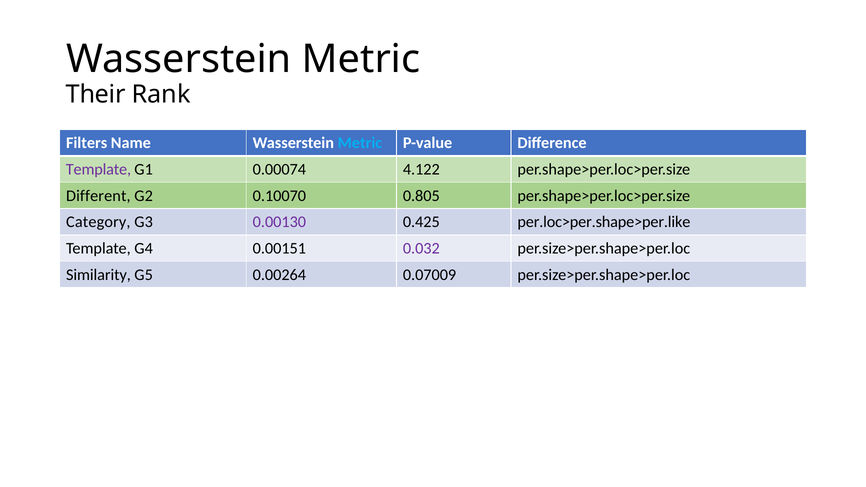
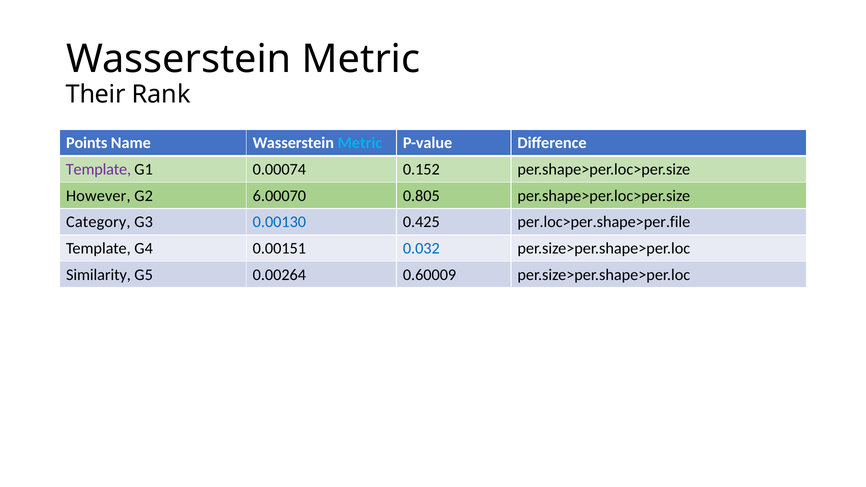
Filters: Filters -> Points
4.122: 4.122 -> 0.152
Different: Different -> However
0.10070: 0.10070 -> 6.00070
0.00130 colour: purple -> blue
per.loc>per.shape>per.like: per.loc>per.shape>per.like -> per.loc>per.shape>per.file
0.032 colour: purple -> blue
0.07009: 0.07009 -> 0.60009
